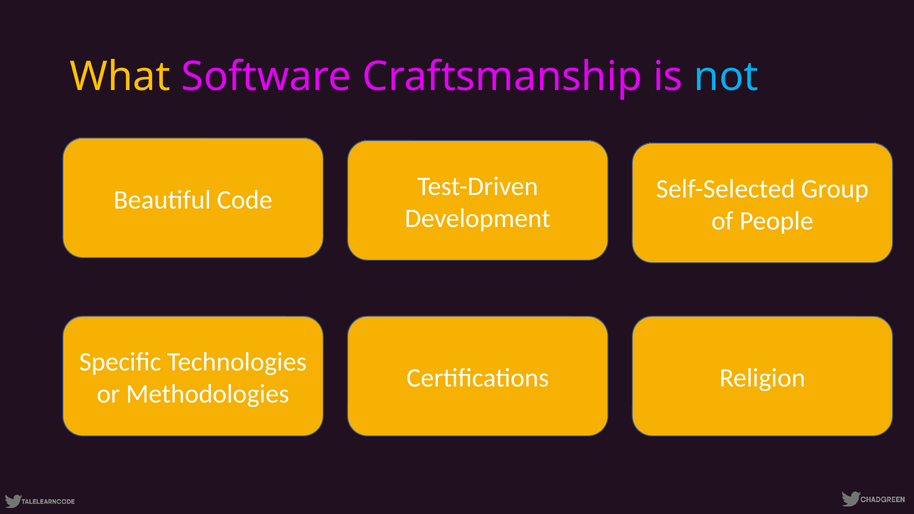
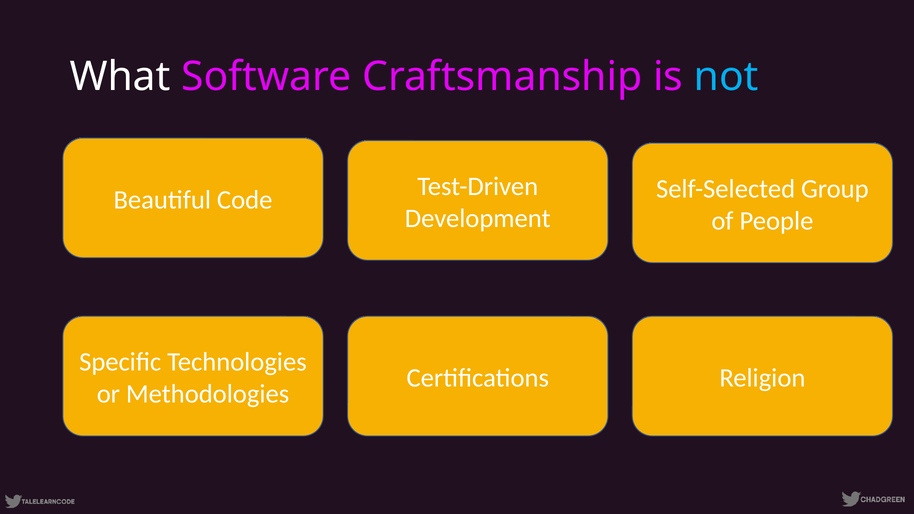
What colour: yellow -> white
